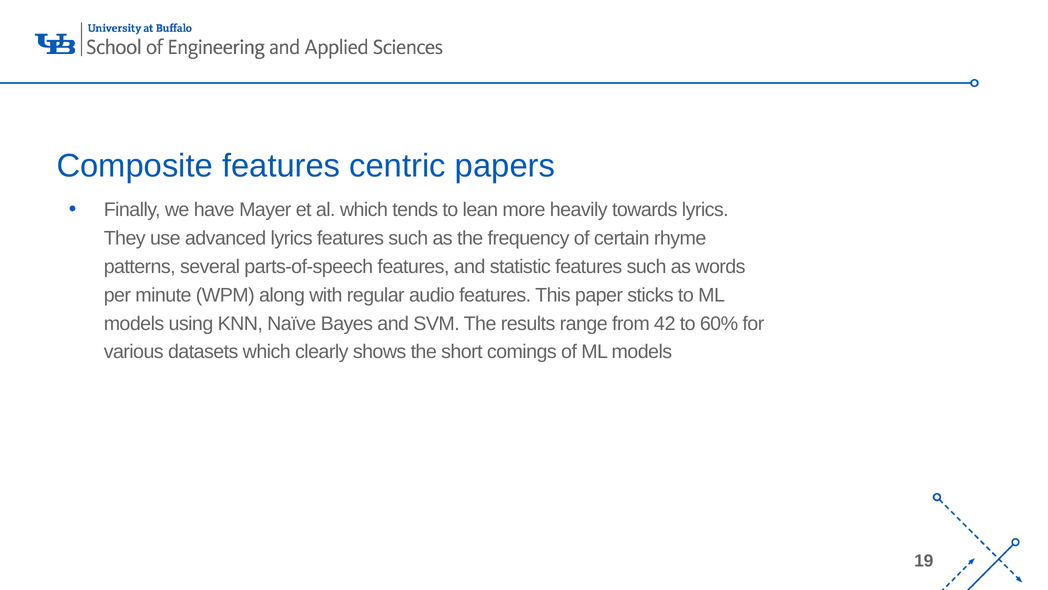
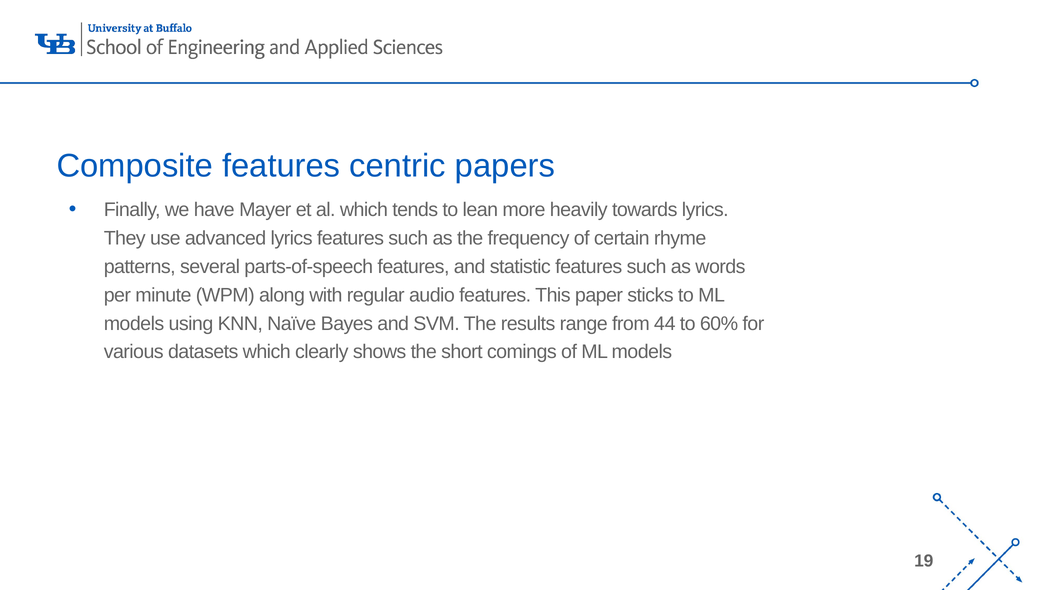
42: 42 -> 44
